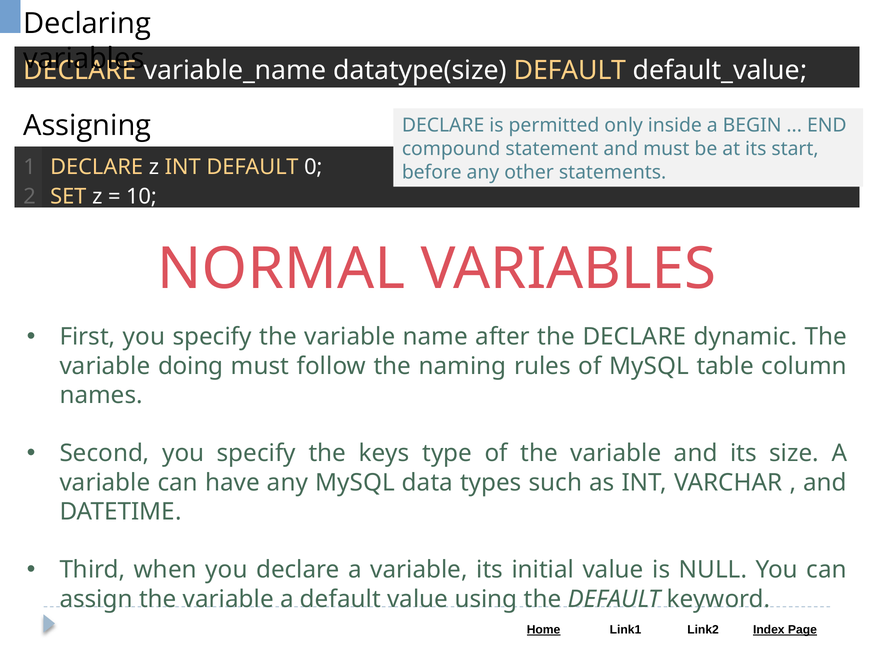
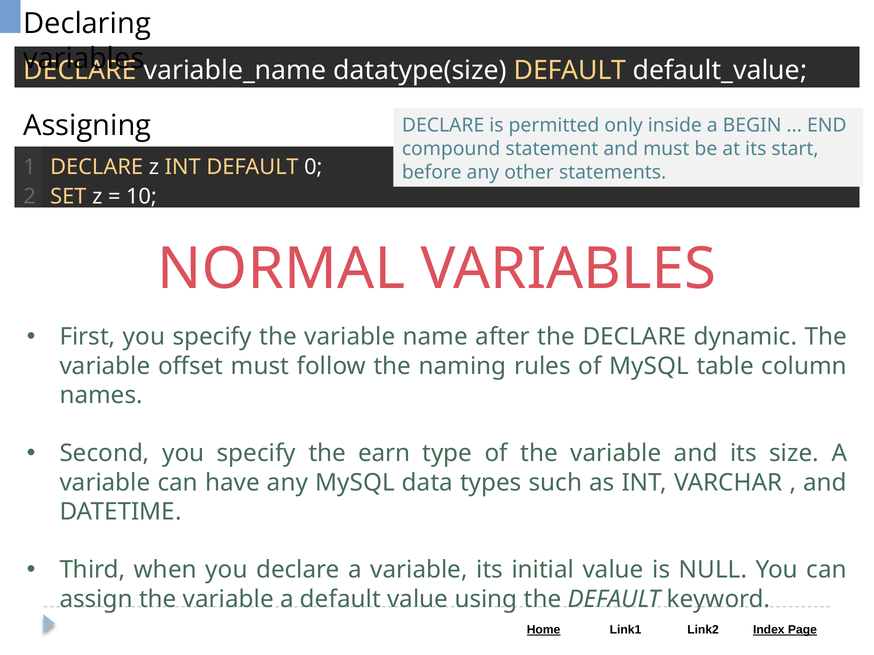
doing: doing -> offset
keys: keys -> earn
